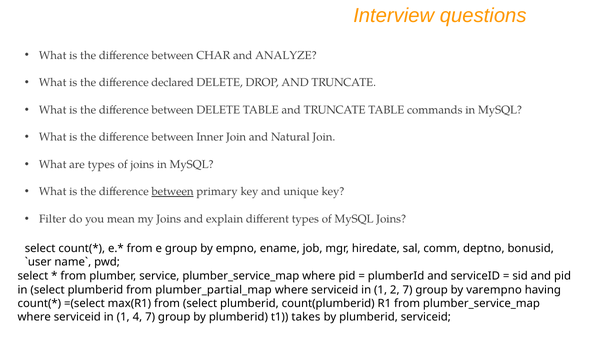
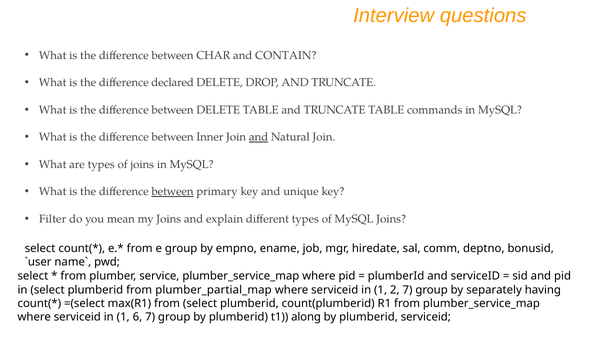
ANALYZE: ANALYZE -> CONTAIN
and at (259, 137) underline: none -> present
varempno: varempno -> separately
4: 4 -> 6
takes: takes -> along
